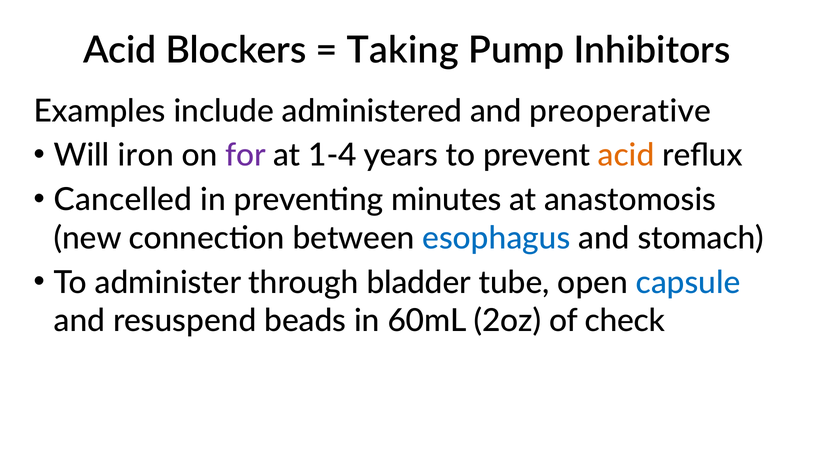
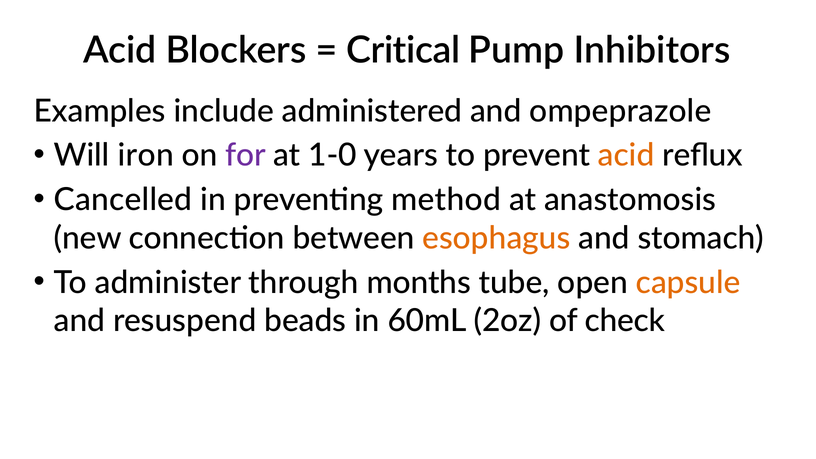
Taking: Taking -> Critical
preoperative: preoperative -> ompeprazole
1-4: 1-4 -> 1-0
minutes: minutes -> method
esophagus colour: blue -> orange
bladder: bladder -> months
capsule colour: blue -> orange
